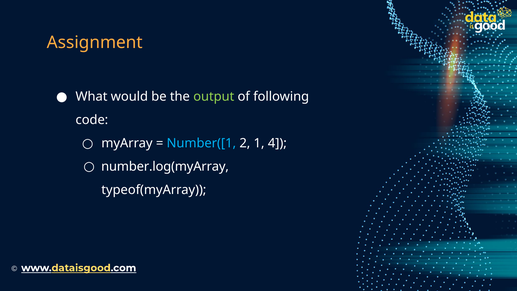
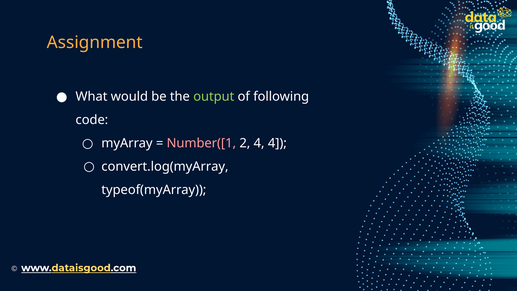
Number([1 colour: light blue -> pink
2 1: 1 -> 4
number.log(myArray: number.log(myArray -> convert.log(myArray
